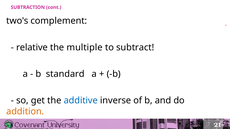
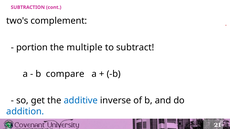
relative: relative -> portion
standard: standard -> compare
addition colour: orange -> blue
